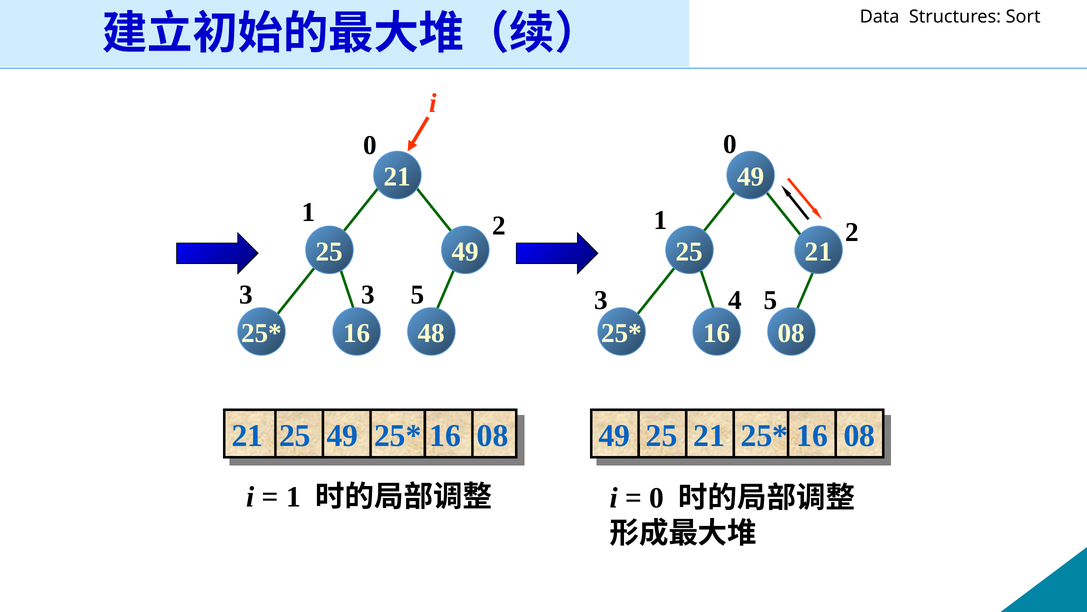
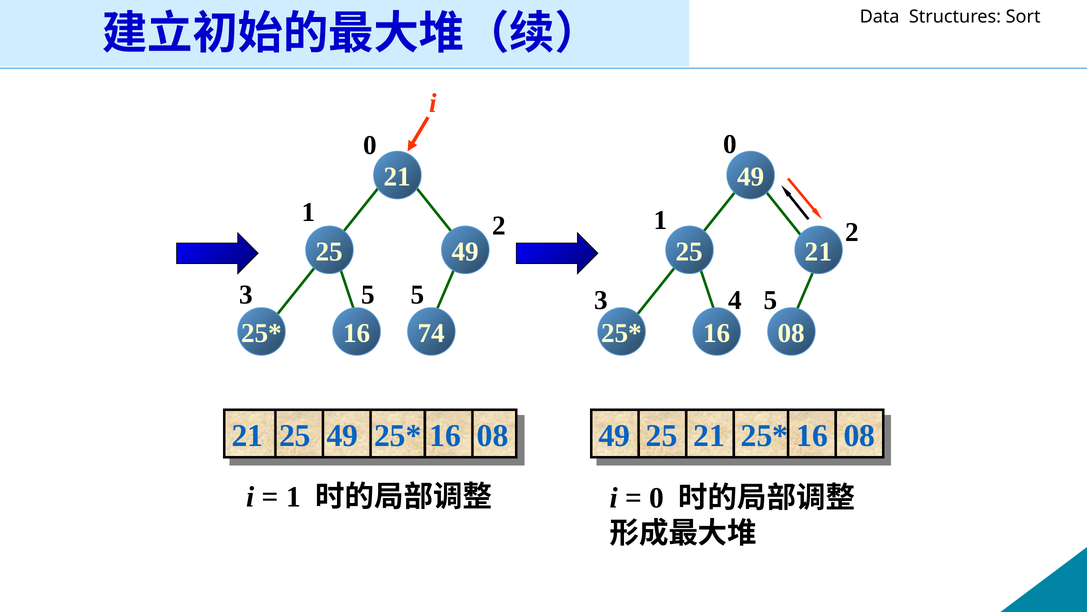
3 at (368, 295): 3 -> 5
48: 48 -> 74
